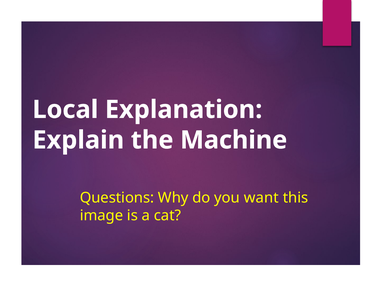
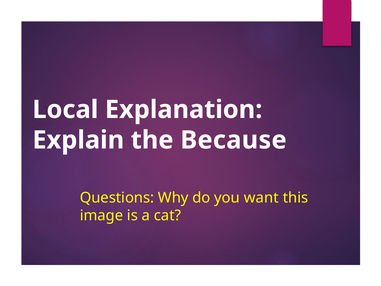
Machine: Machine -> Because
